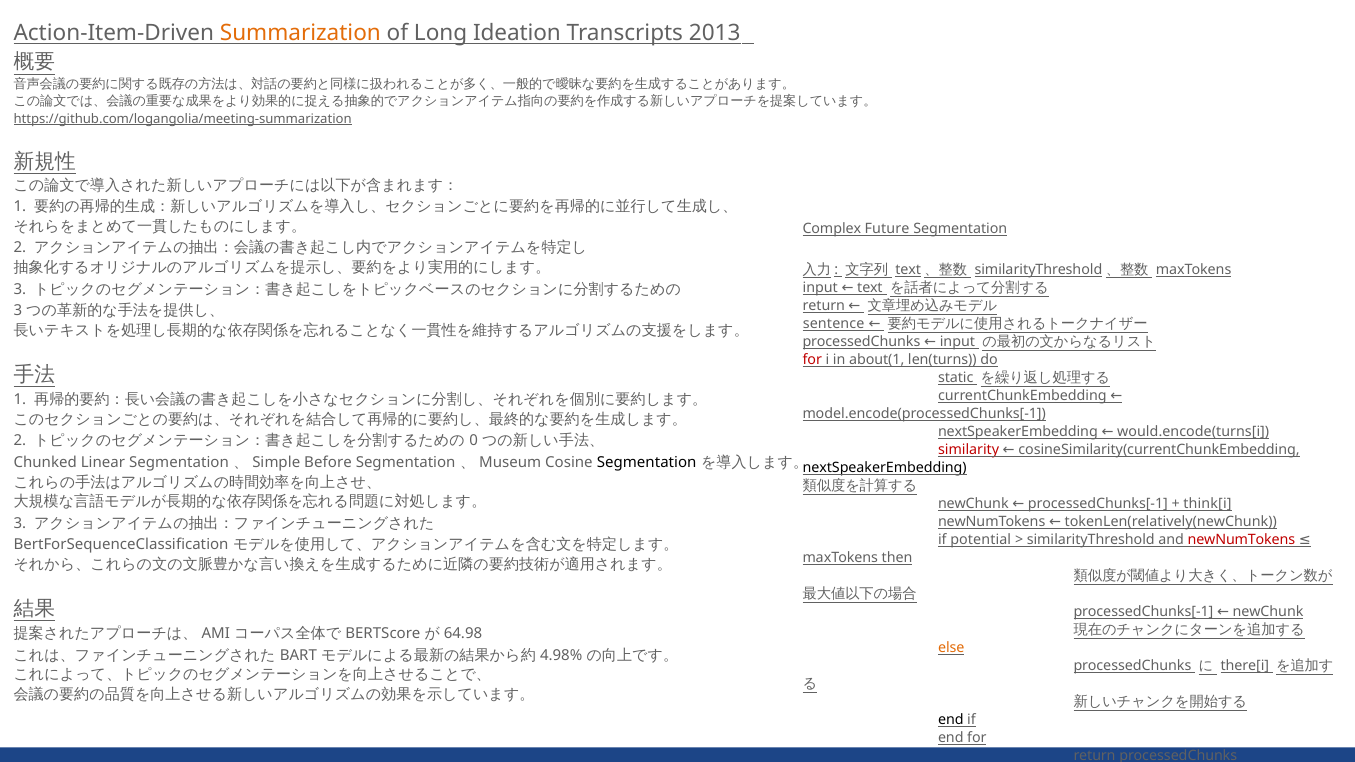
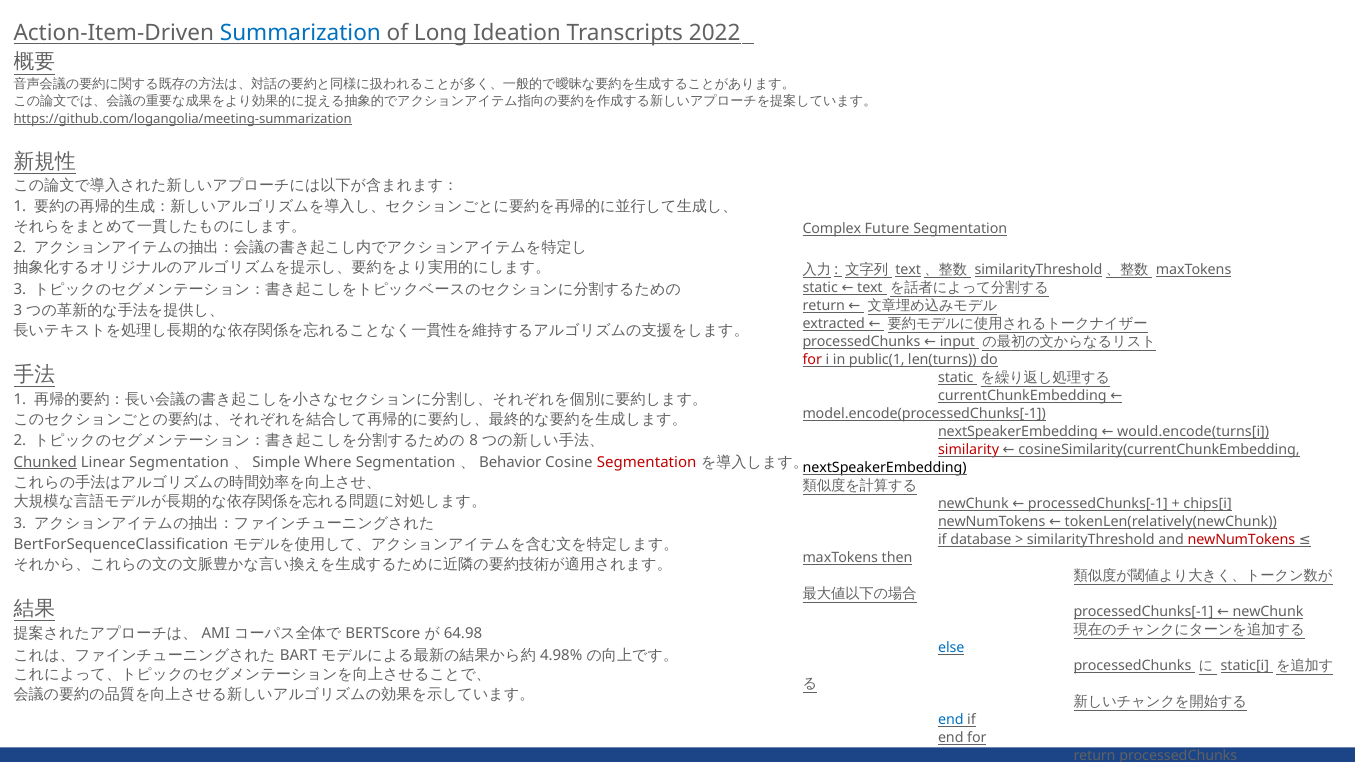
Summarization colour: orange -> blue
2013: 2013 -> 2022
input at (820, 287): input -> static
sentence: sentence -> extracted
about(1: about(1 -> public(1
0: 0 -> 8
Chunked underline: none -> present
Before: Before -> Where
Museum: Museum -> Behavior
Segmentation at (647, 462) colour: black -> red
think[i: think[i -> chips[i
potential: potential -> database
else colour: orange -> blue
there[i: there[i -> static[i
end at (951, 720) colour: black -> blue
